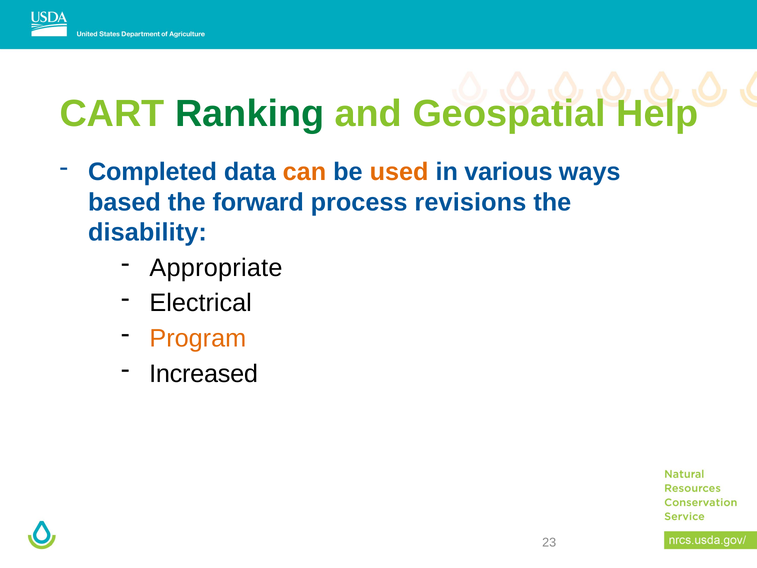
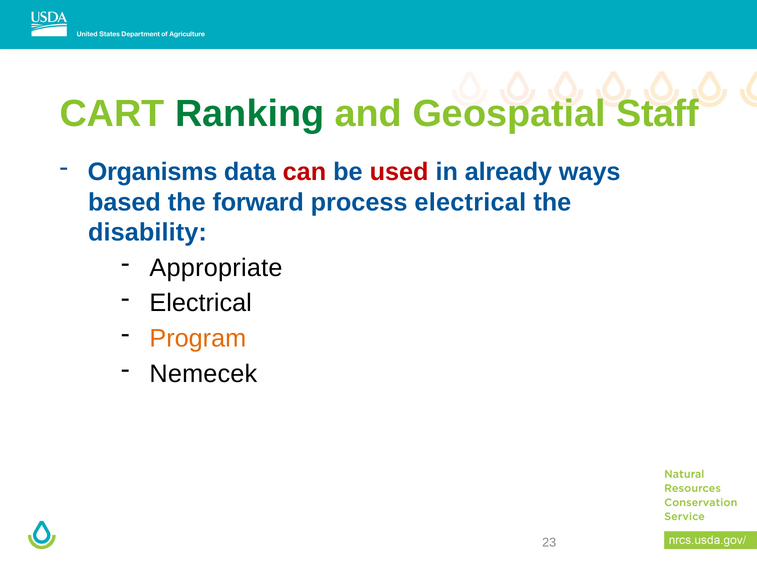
Help: Help -> Staff
Completed: Completed -> Organisms
can colour: orange -> red
used colour: orange -> red
various: various -> already
process revisions: revisions -> electrical
Increased: Increased -> Nemecek
